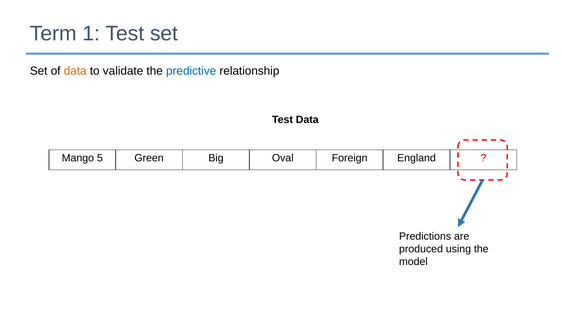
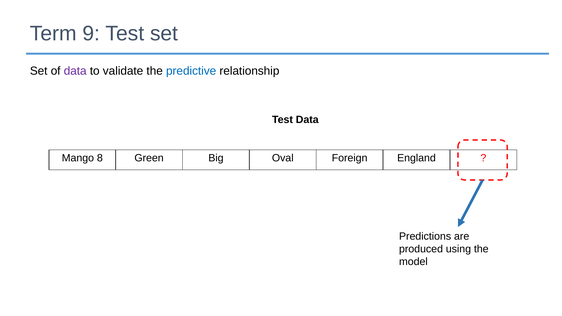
1: 1 -> 9
data at (75, 71) colour: orange -> purple
5: 5 -> 8
